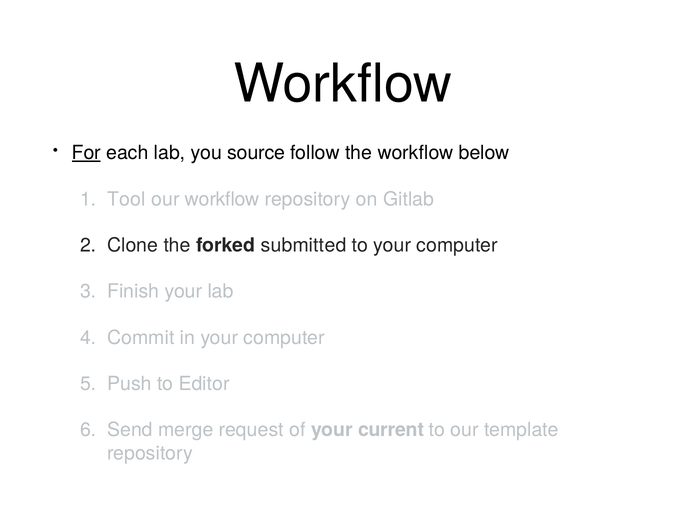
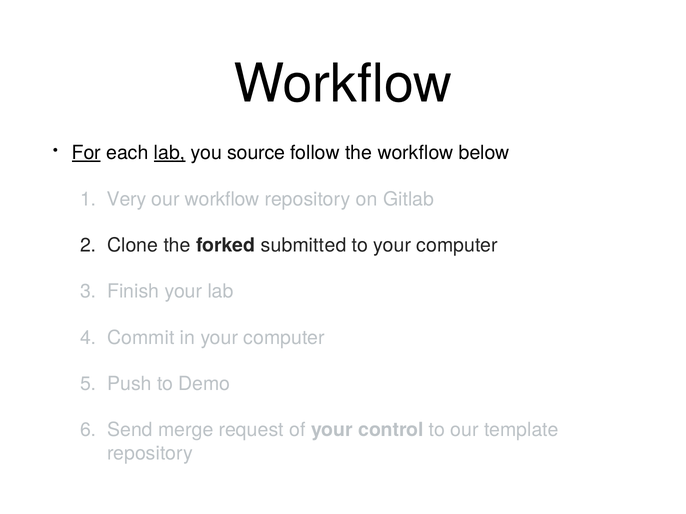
lab at (170, 153) underline: none -> present
Tool: Tool -> Very
Editor: Editor -> Demo
current: current -> control
